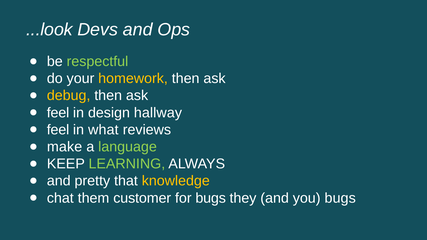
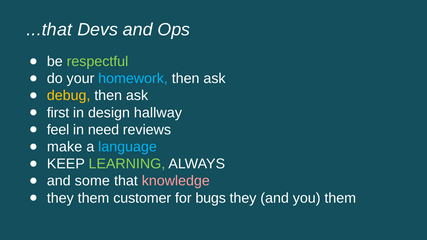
...look: ...look -> ...that
homework colour: yellow -> light blue
feel at (58, 113): feel -> first
what: what -> need
language colour: light green -> light blue
pretty: pretty -> some
knowledge colour: yellow -> pink
chat at (60, 198): chat -> they
you bugs: bugs -> them
